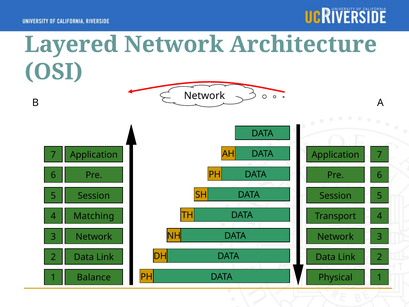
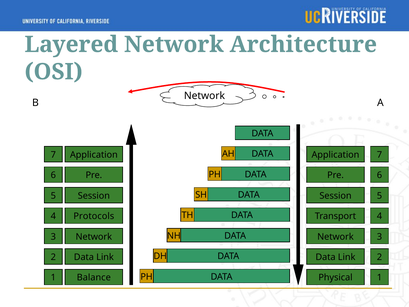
Matching: Matching -> Protocols
